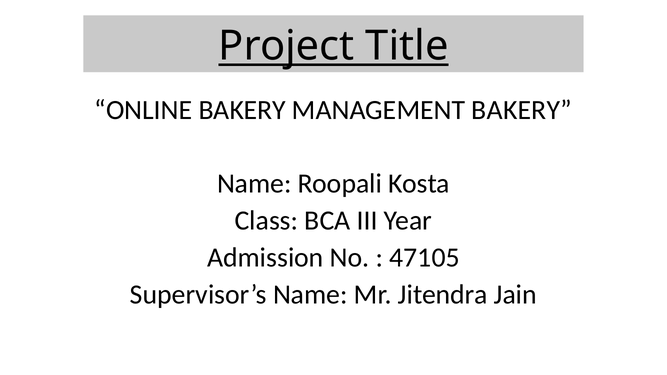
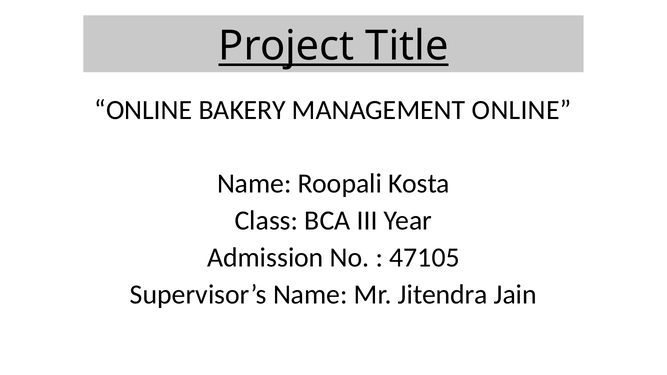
MANAGEMENT BAKERY: BAKERY -> ONLINE
